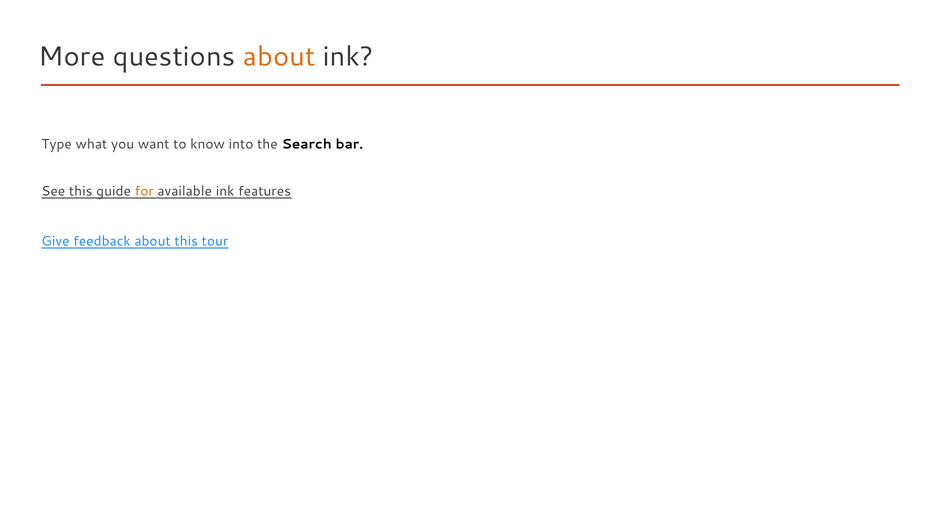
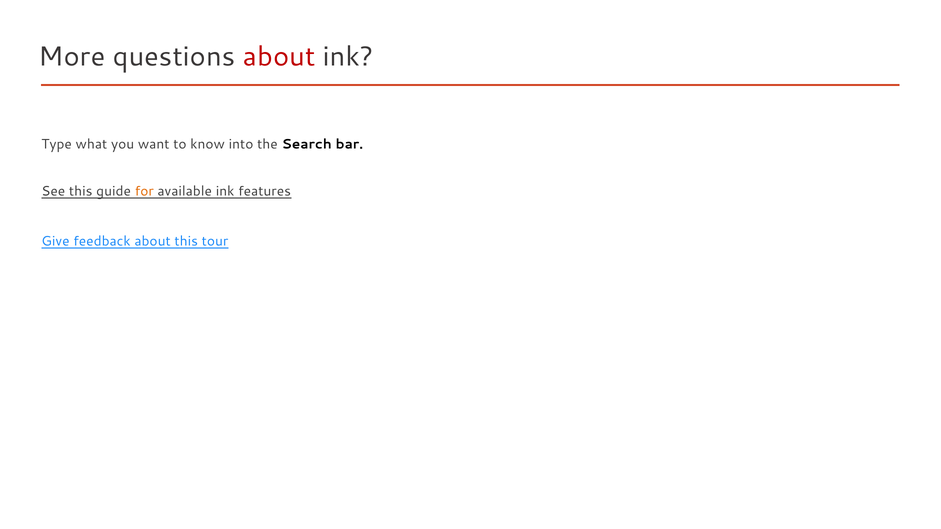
about at (279, 57) colour: orange -> red
